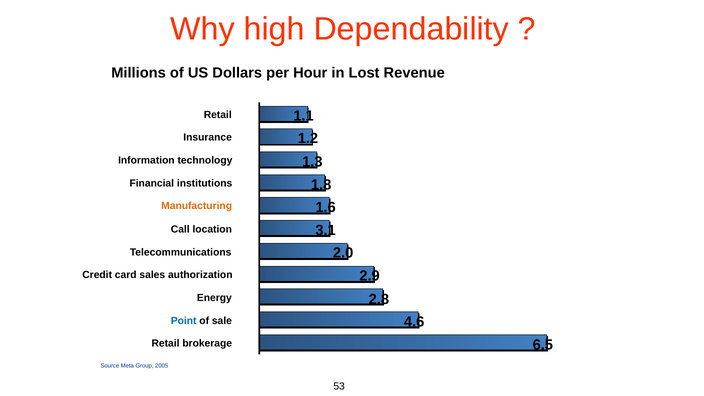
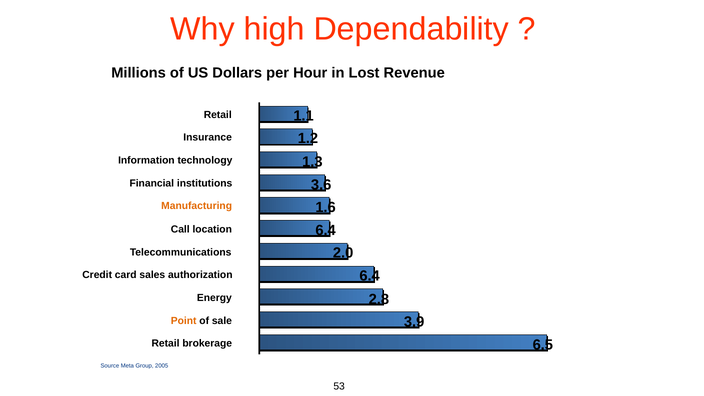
1.8: 1.8 -> 3.6
3.1 at (326, 230): 3.1 -> 6.4
2.9 at (370, 276): 2.9 -> 6.4
4.6: 4.6 -> 3.9
Point colour: blue -> orange
